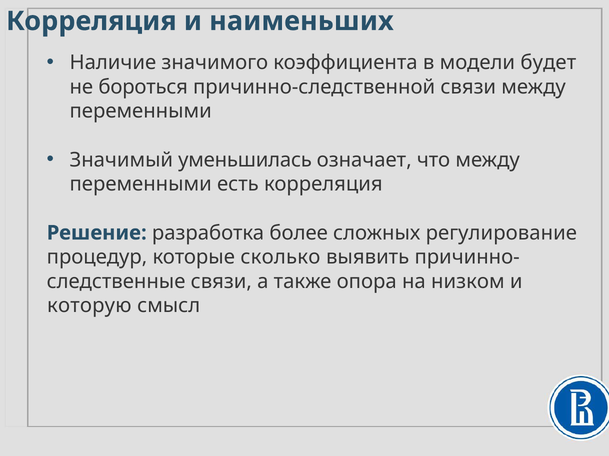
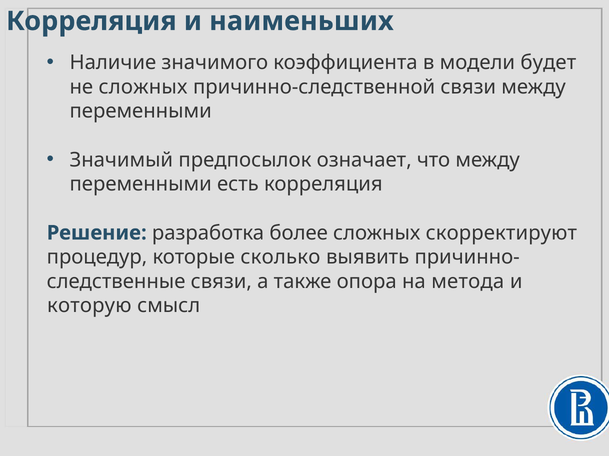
не бороться: бороться -> сложных
уменьшилась: уменьшилась -> предпосылок
регулирование: регулирование -> скорректируют
низком: низком -> метода
